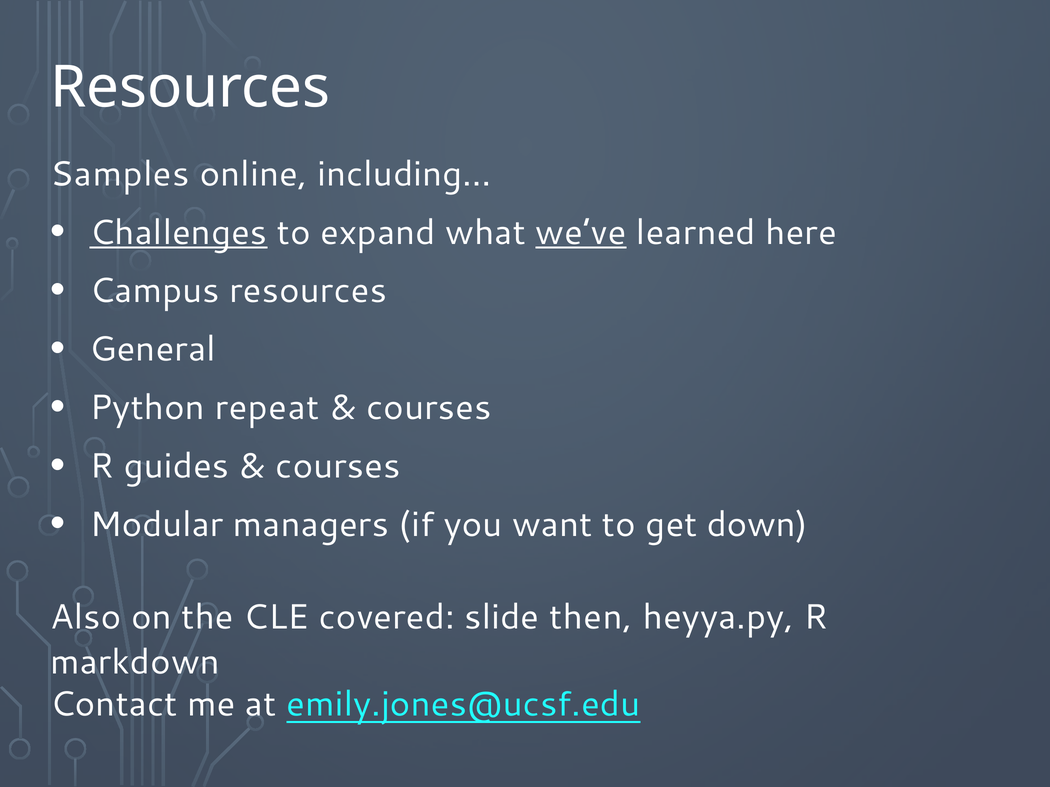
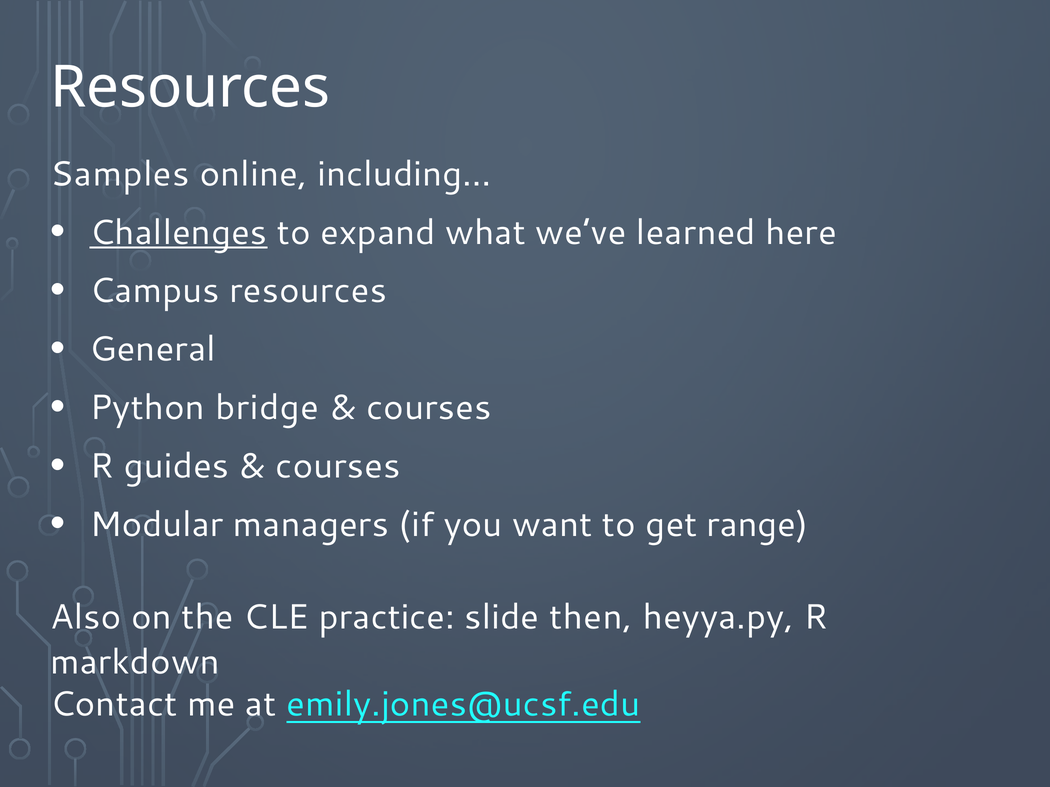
we’ve underline: present -> none
repeat: repeat -> bridge
down: down -> range
covered: covered -> practice
